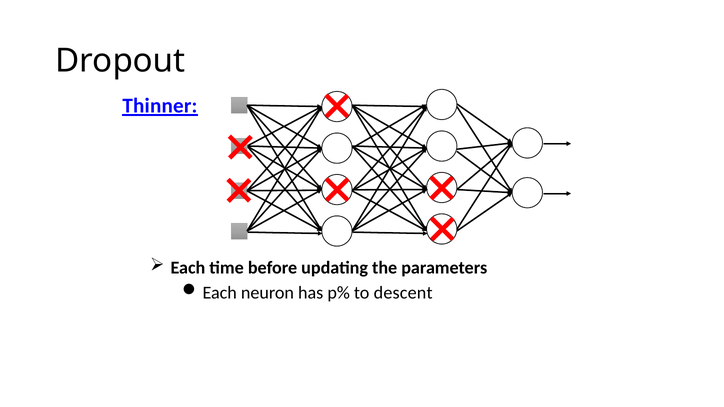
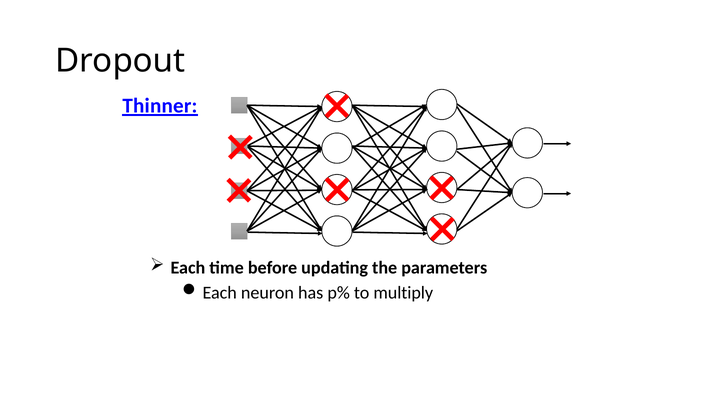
descent: descent -> multiply
